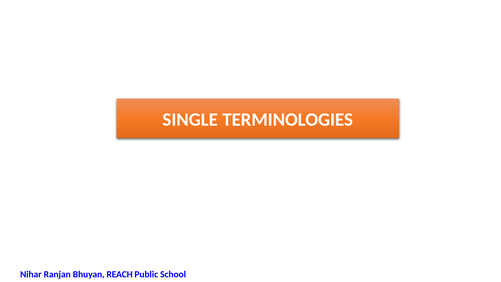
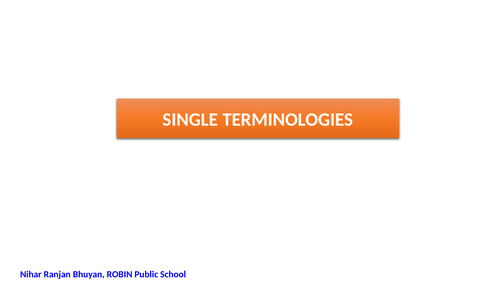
REACH: REACH -> ROBIN
